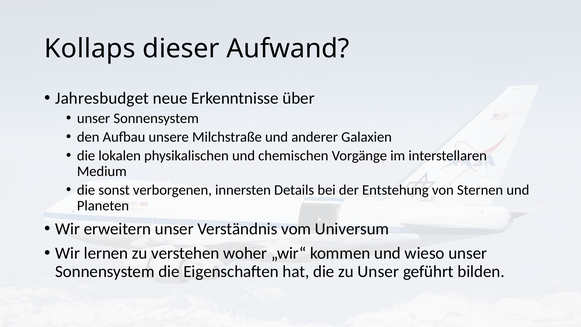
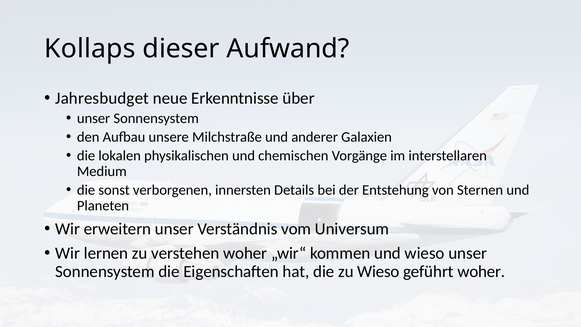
zu Unser: Unser -> Wieso
geführt bilden: bilden -> woher
